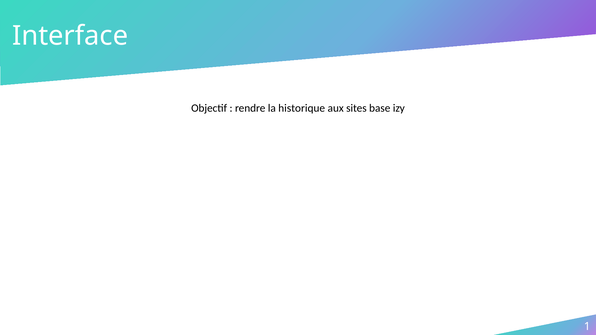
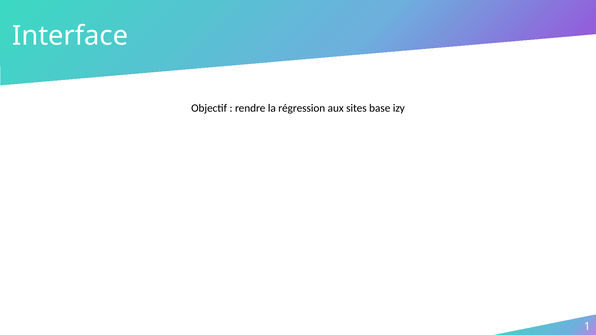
historique: historique -> régression
